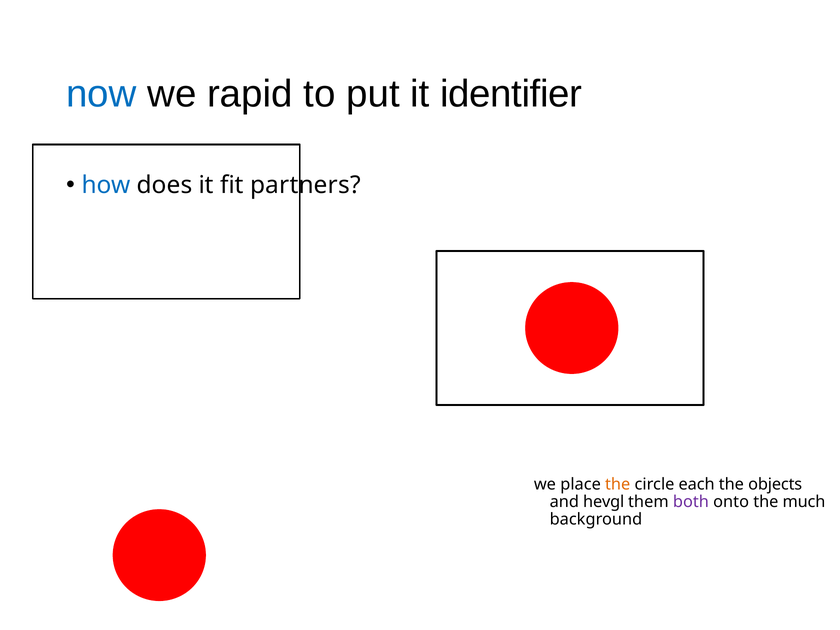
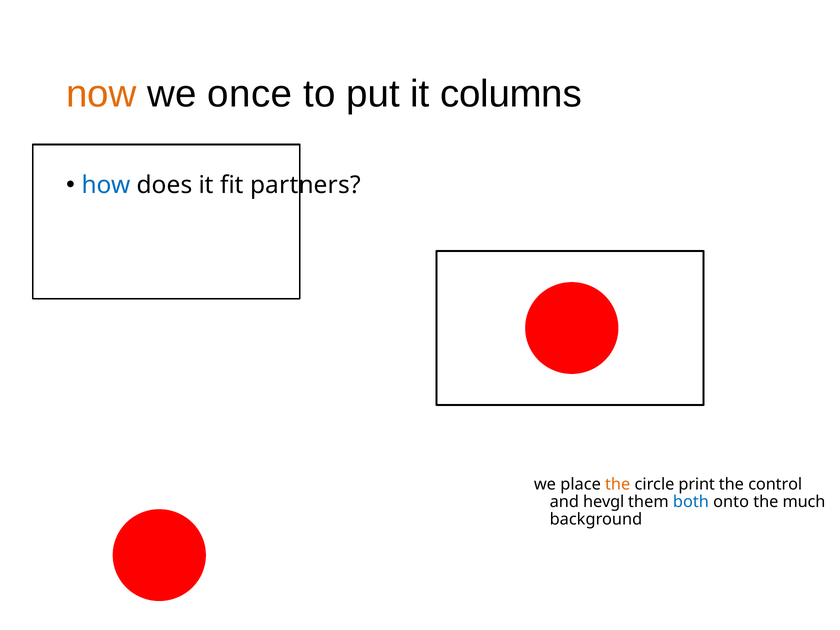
now colour: blue -> orange
rapid: rapid -> once
identifier: identifier -> columns
each: each -> print
objects: objects -> control
both colour: purple -> blue
